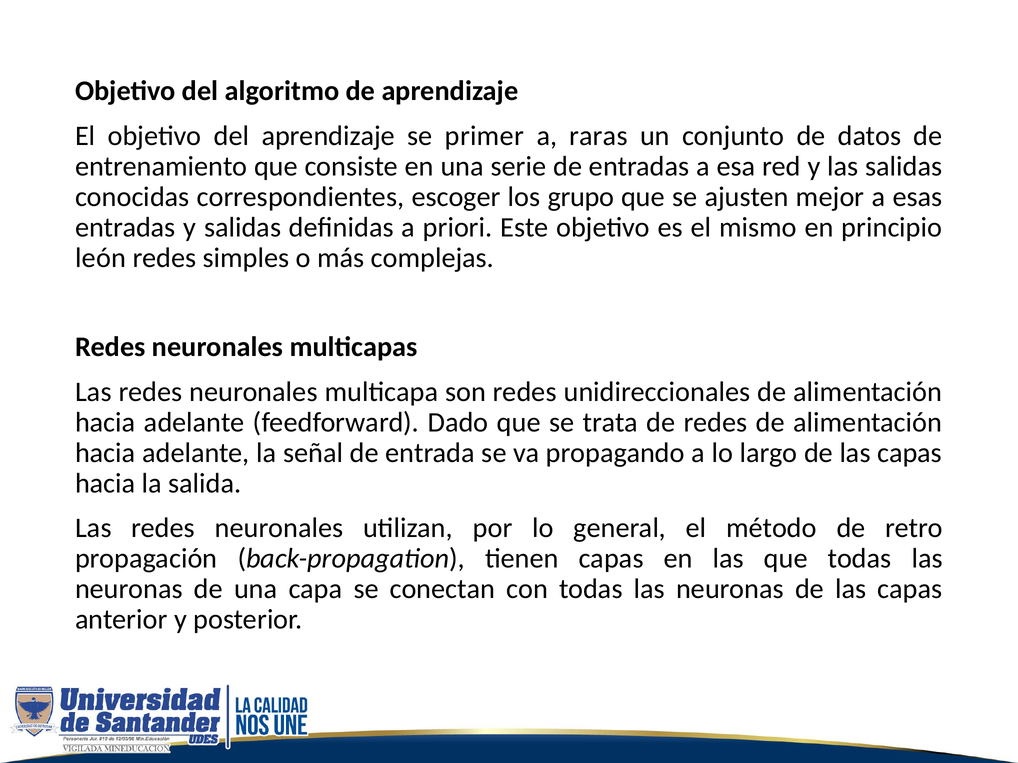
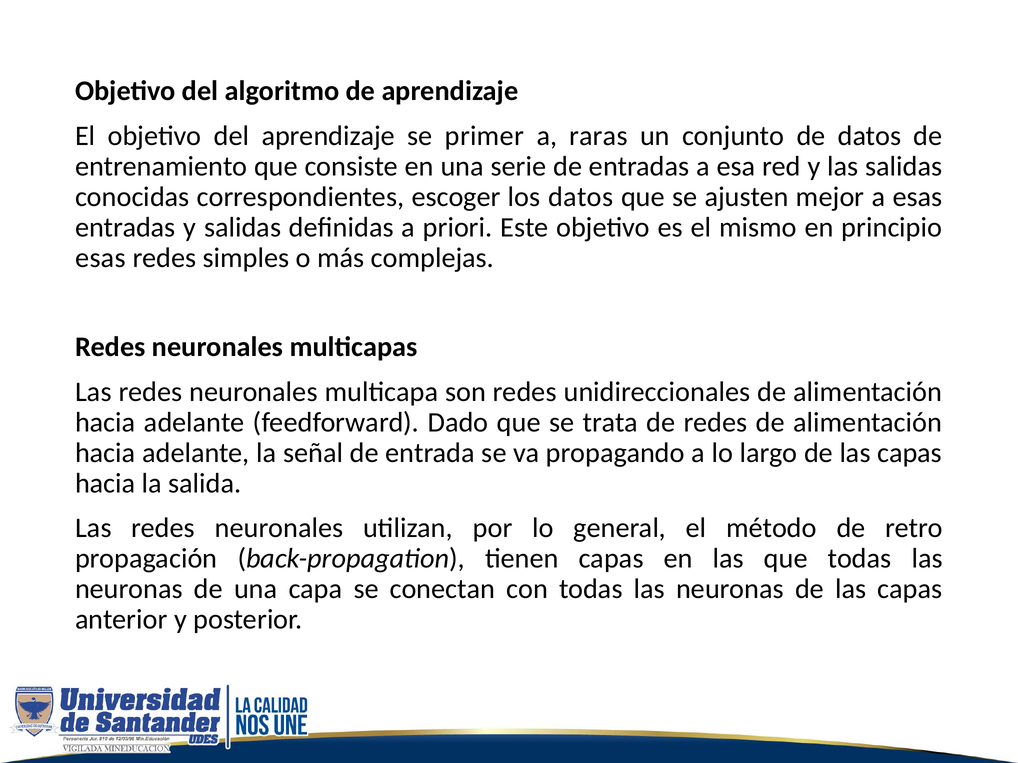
los grupo: grupo -> datos
león at (101, 258): león -> esas
